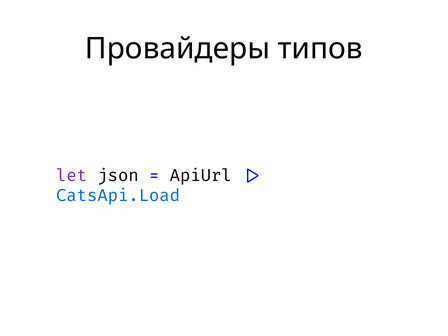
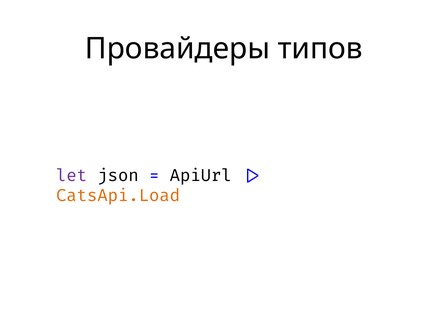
CatsApi.Load colour: blue -> orange
